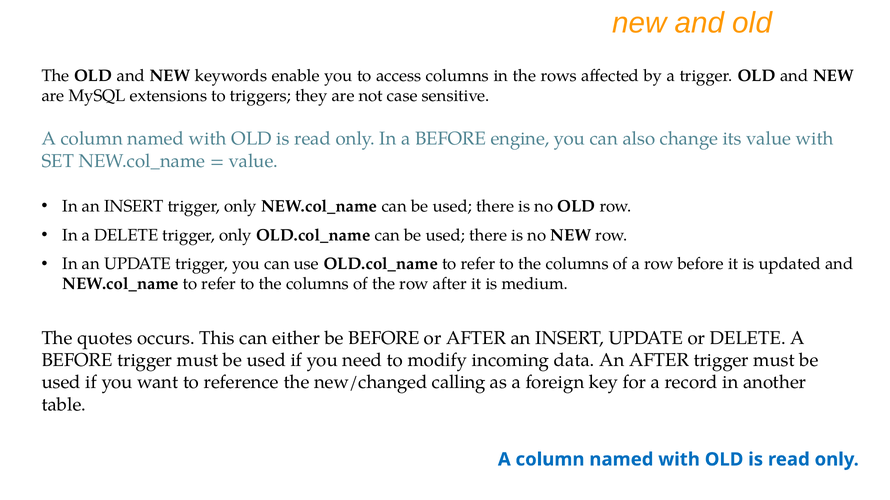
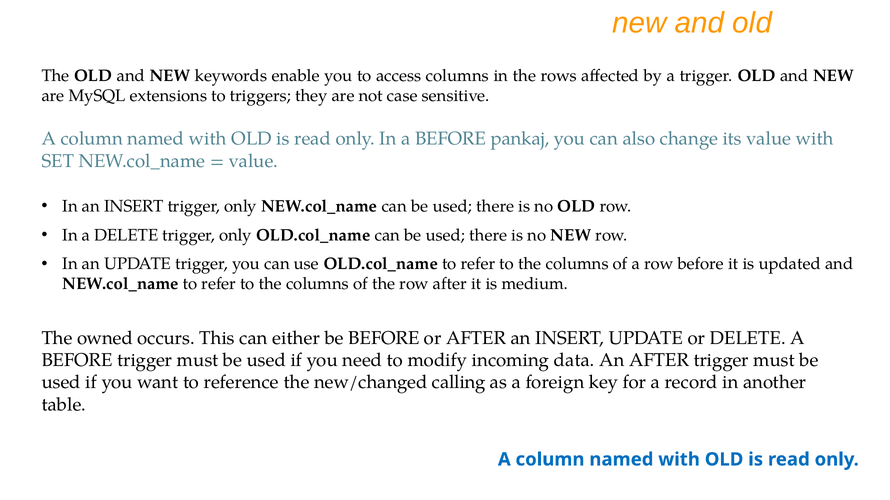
engine: engine -> pankaj
quotes: quotes -> owned
